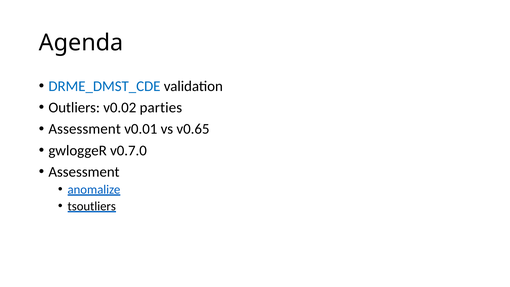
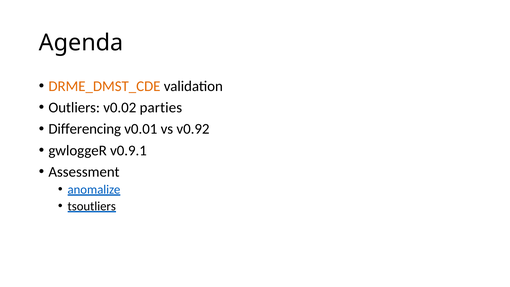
DRME_DMST_CDE colour: blue -> orange
Assessment at (85, 129): Assessment -> Differencing
v0.65: v0.65 -> v0.92
v0.7.0: v0.7.0 -> v0.9.1
